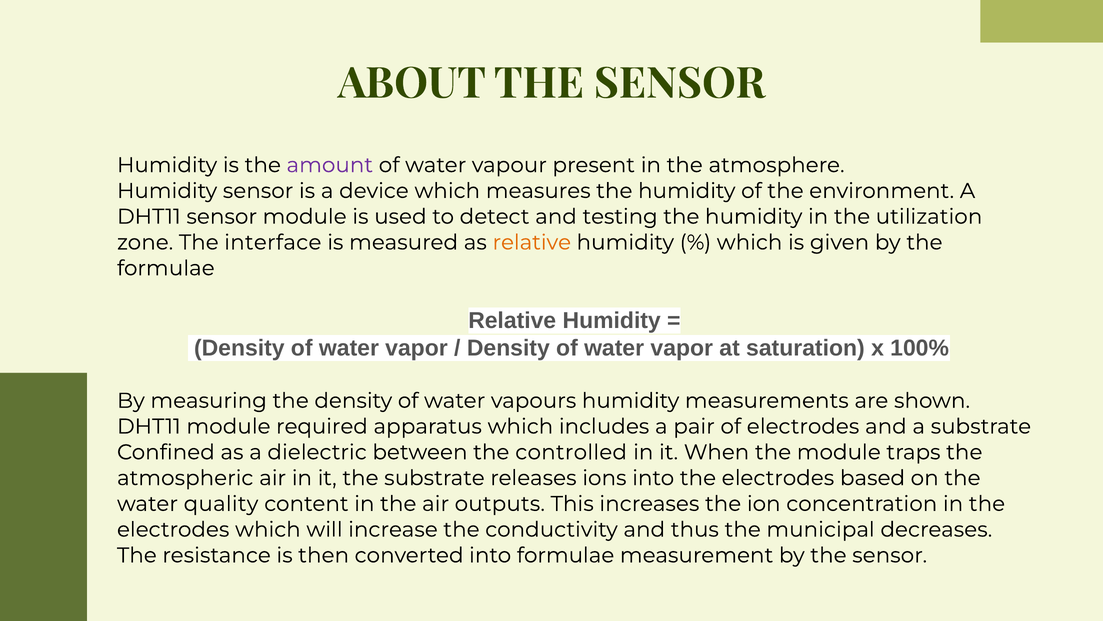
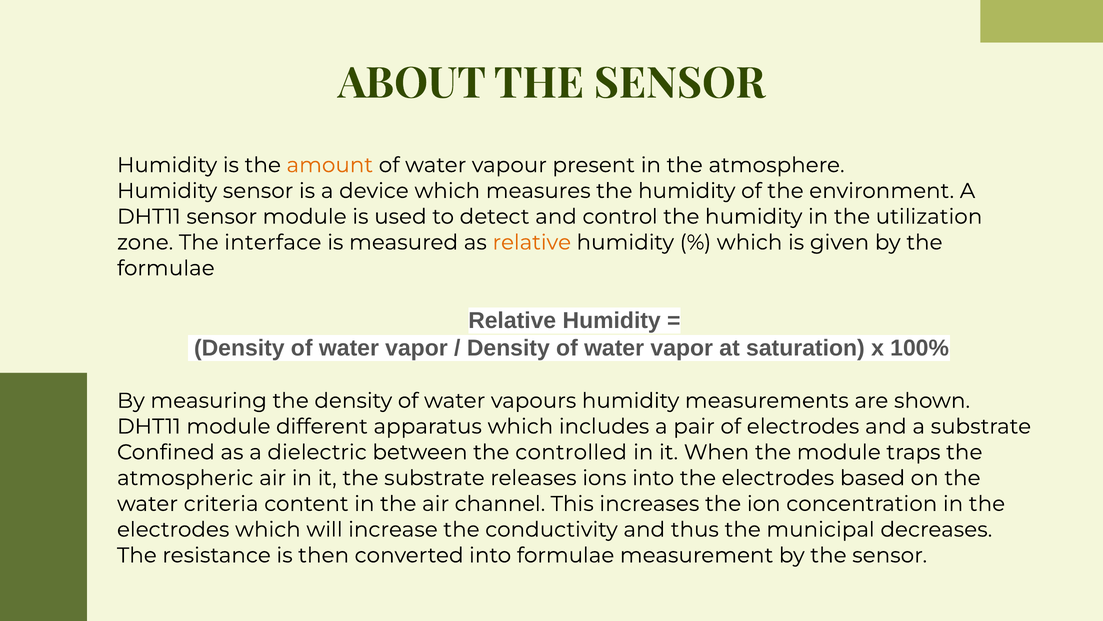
amount colour: purple -> orange
testing: testing -> control
required: required -> different
quality: quality -> criteria
outputs: outputs -> channel
